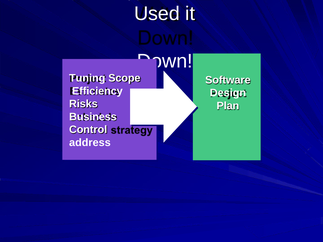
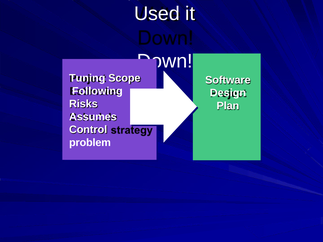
Efficiency: Efficiency -> Following
Business: Business -> Assumes
address: address -> problem
